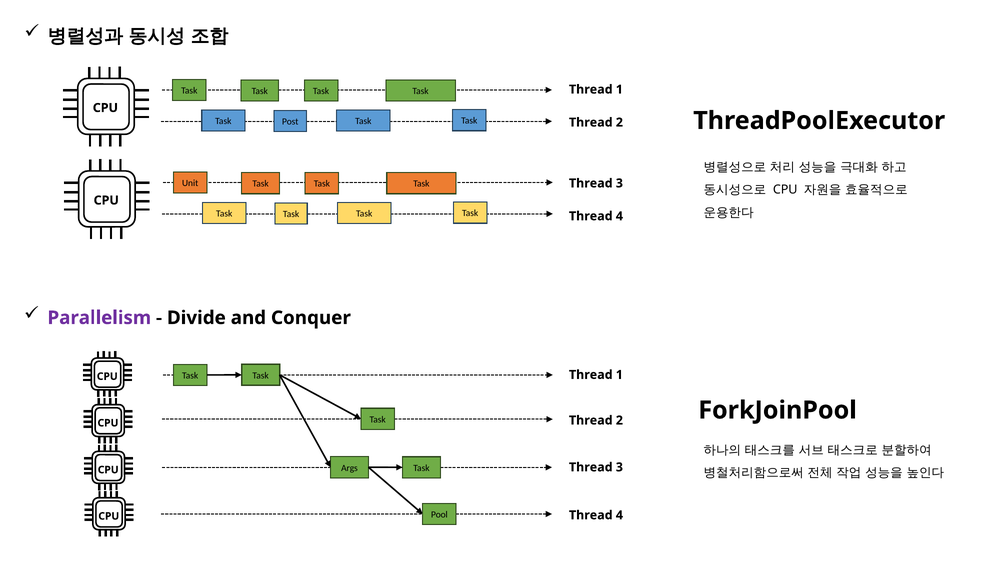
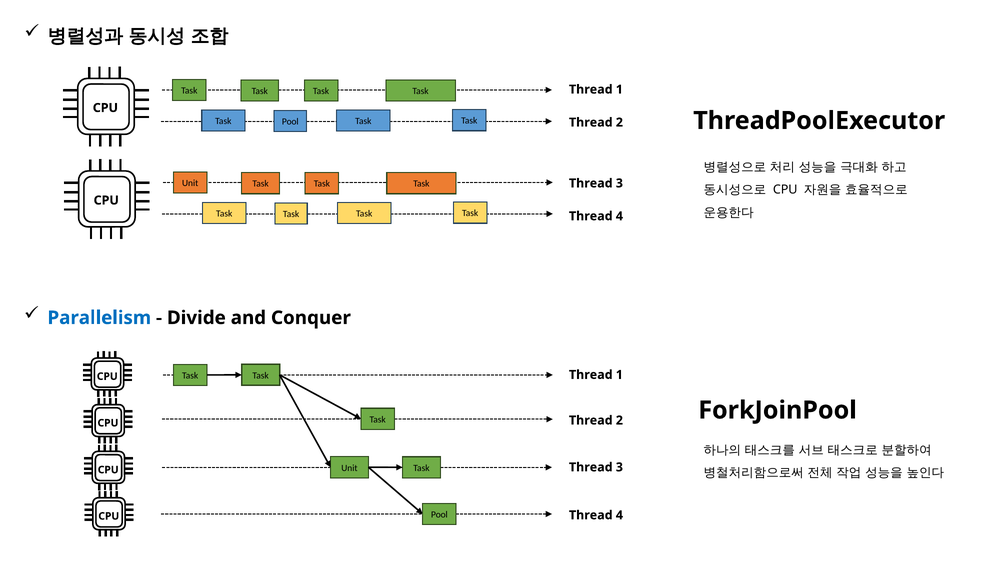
Post at (290, 122): Post -> Pool
Parallelism colour: purple -> blue
Args at (349, 468): Args -> Unit
